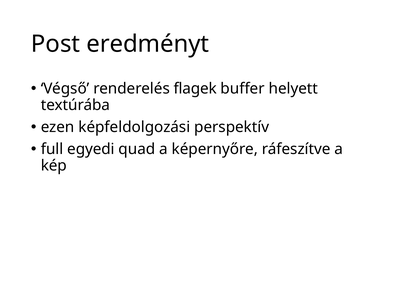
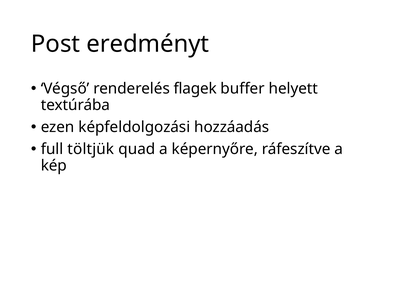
perspektív: perspektív -> hozzáadás
egyedi: egyedi -> töltjük
